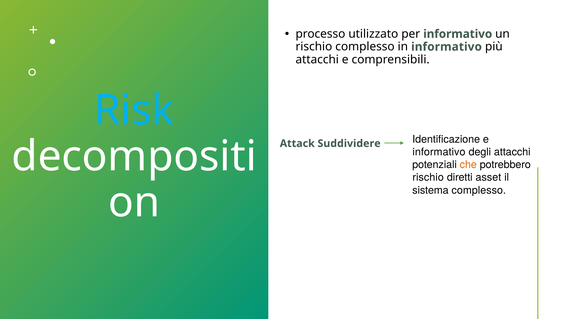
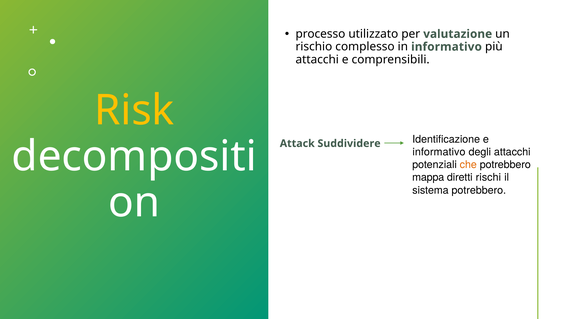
per informativo: informativo -> valutazione
Risk colour: light blue -> yellow
rischio at (428, 177): rischio -> mappa
asset: asset -> rischi
sistema complesso: complesso -> potrebbero
